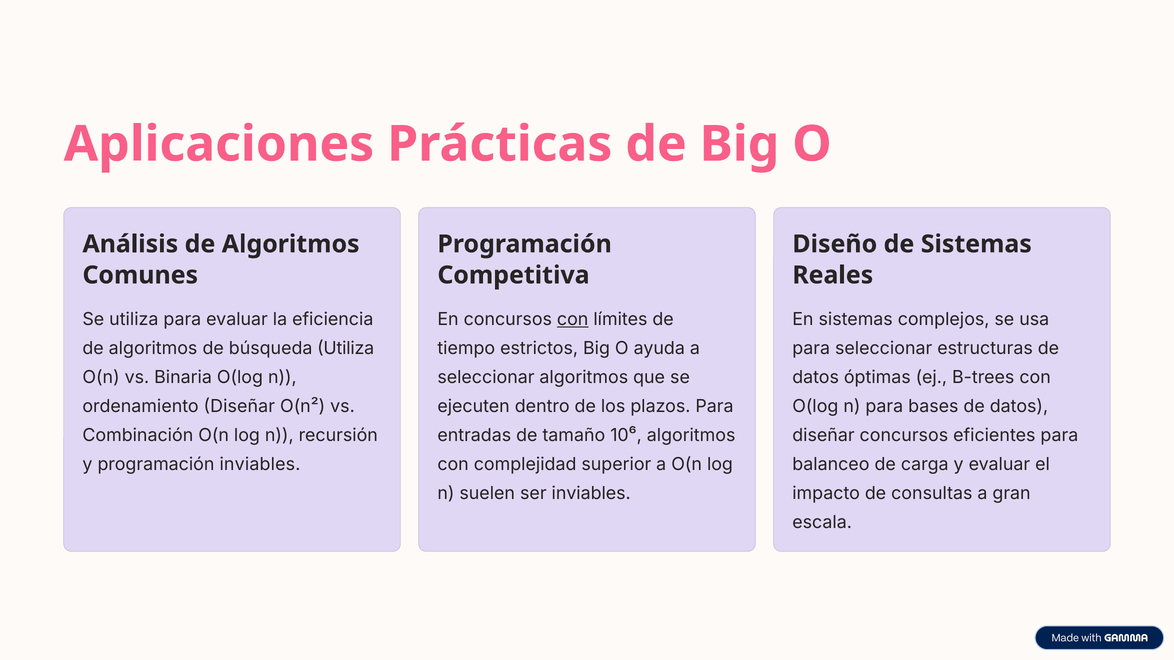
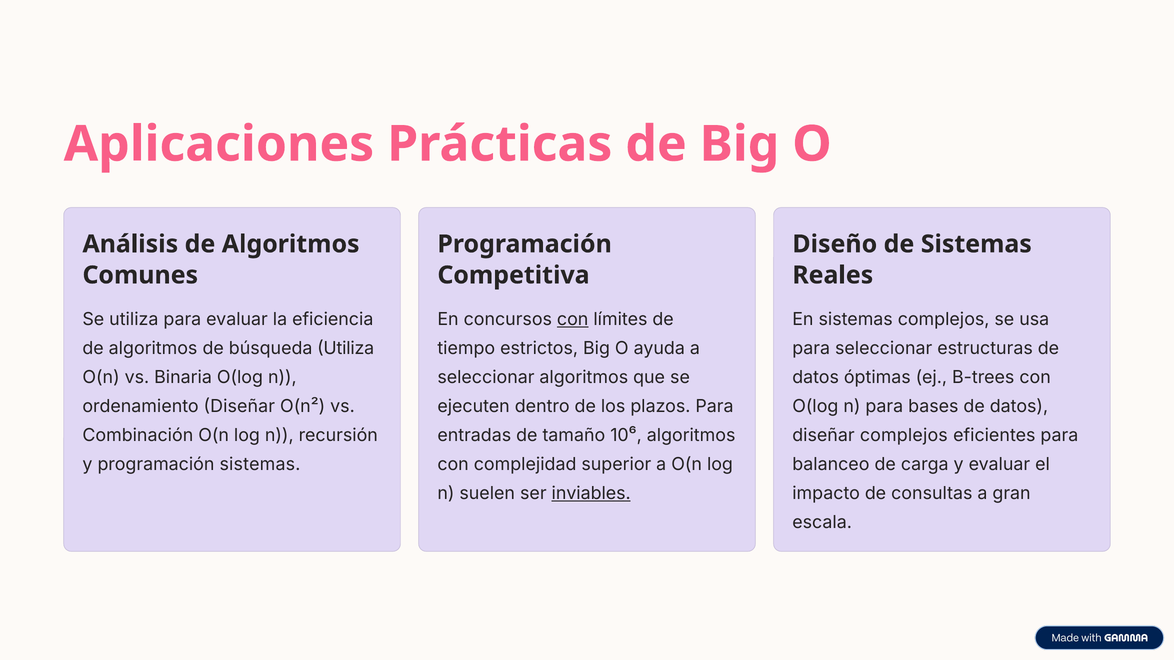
diseñar concursos: concursos -> complejos
programación inviables: inviables -> sistemas
inviables at (591, 494) underline: none -> present
